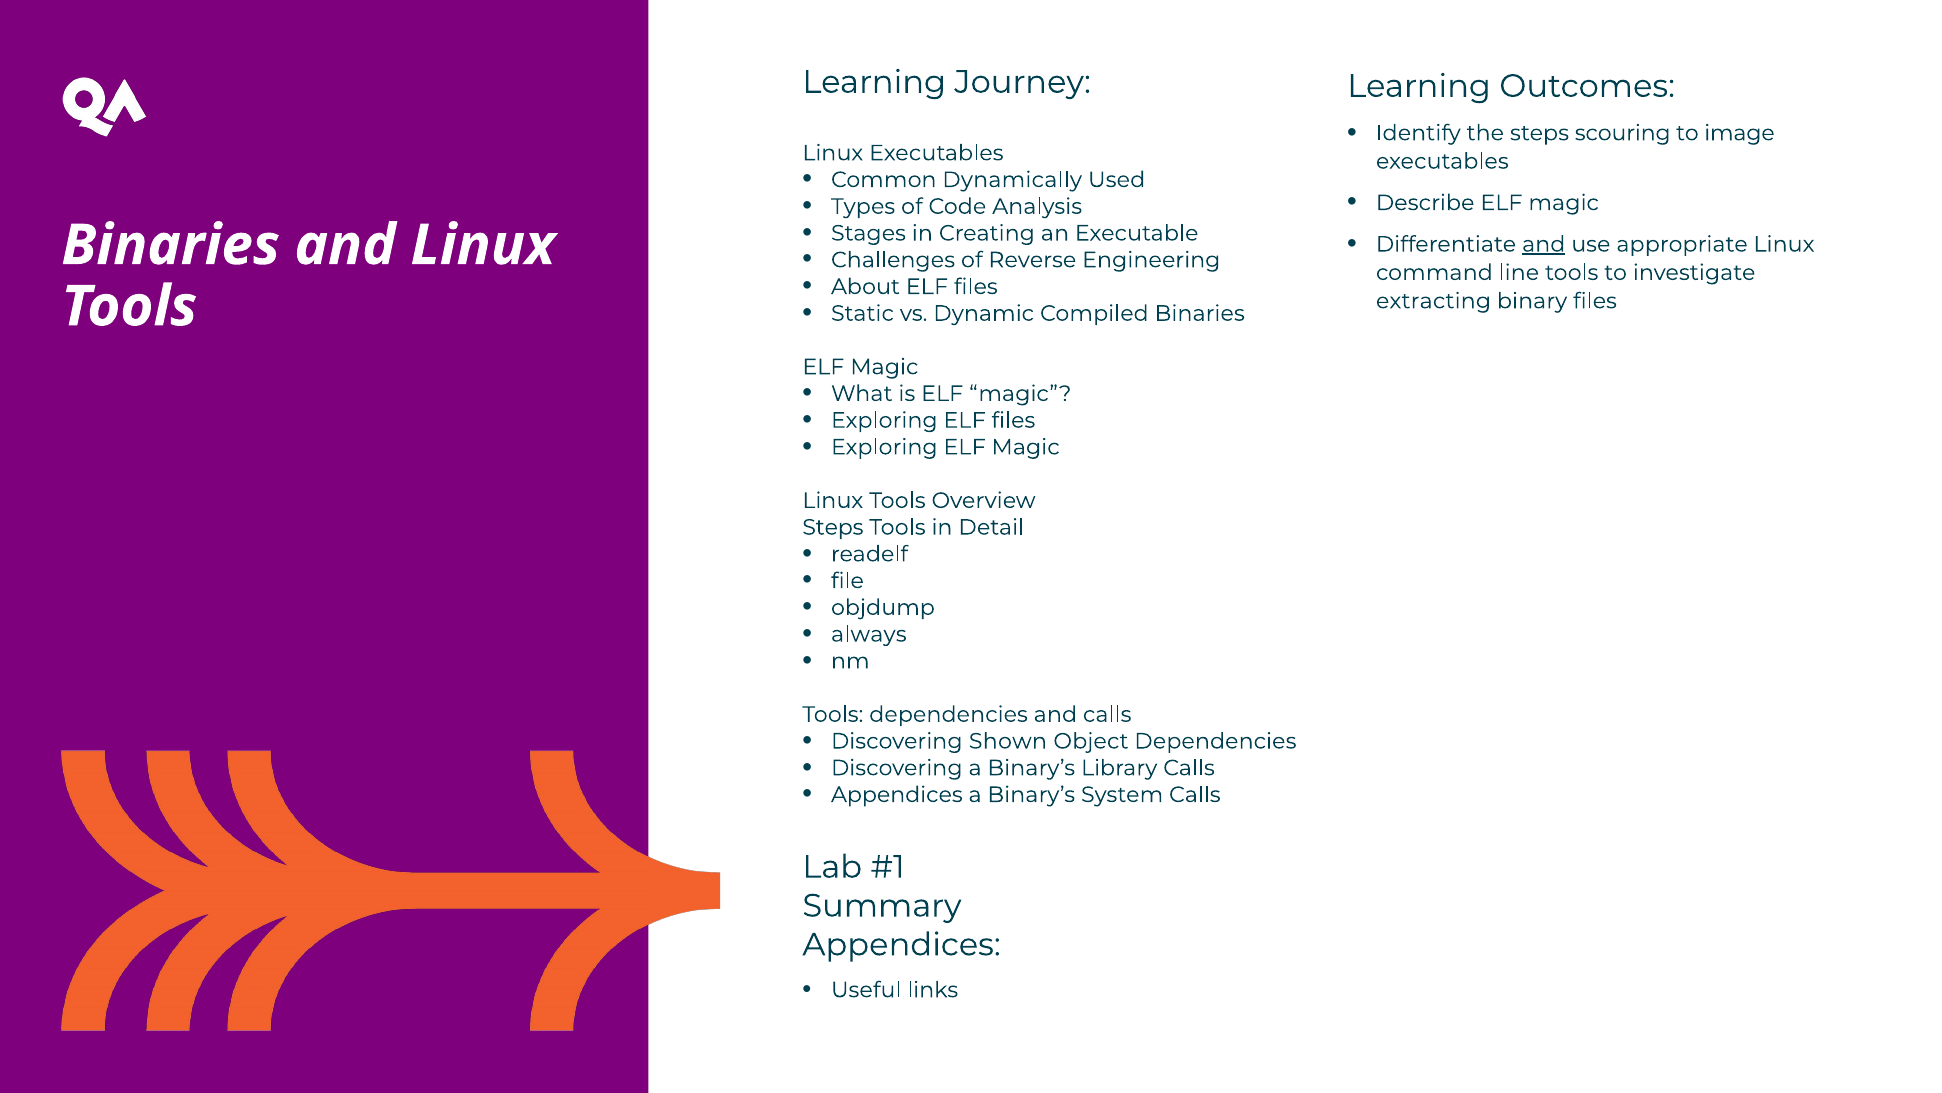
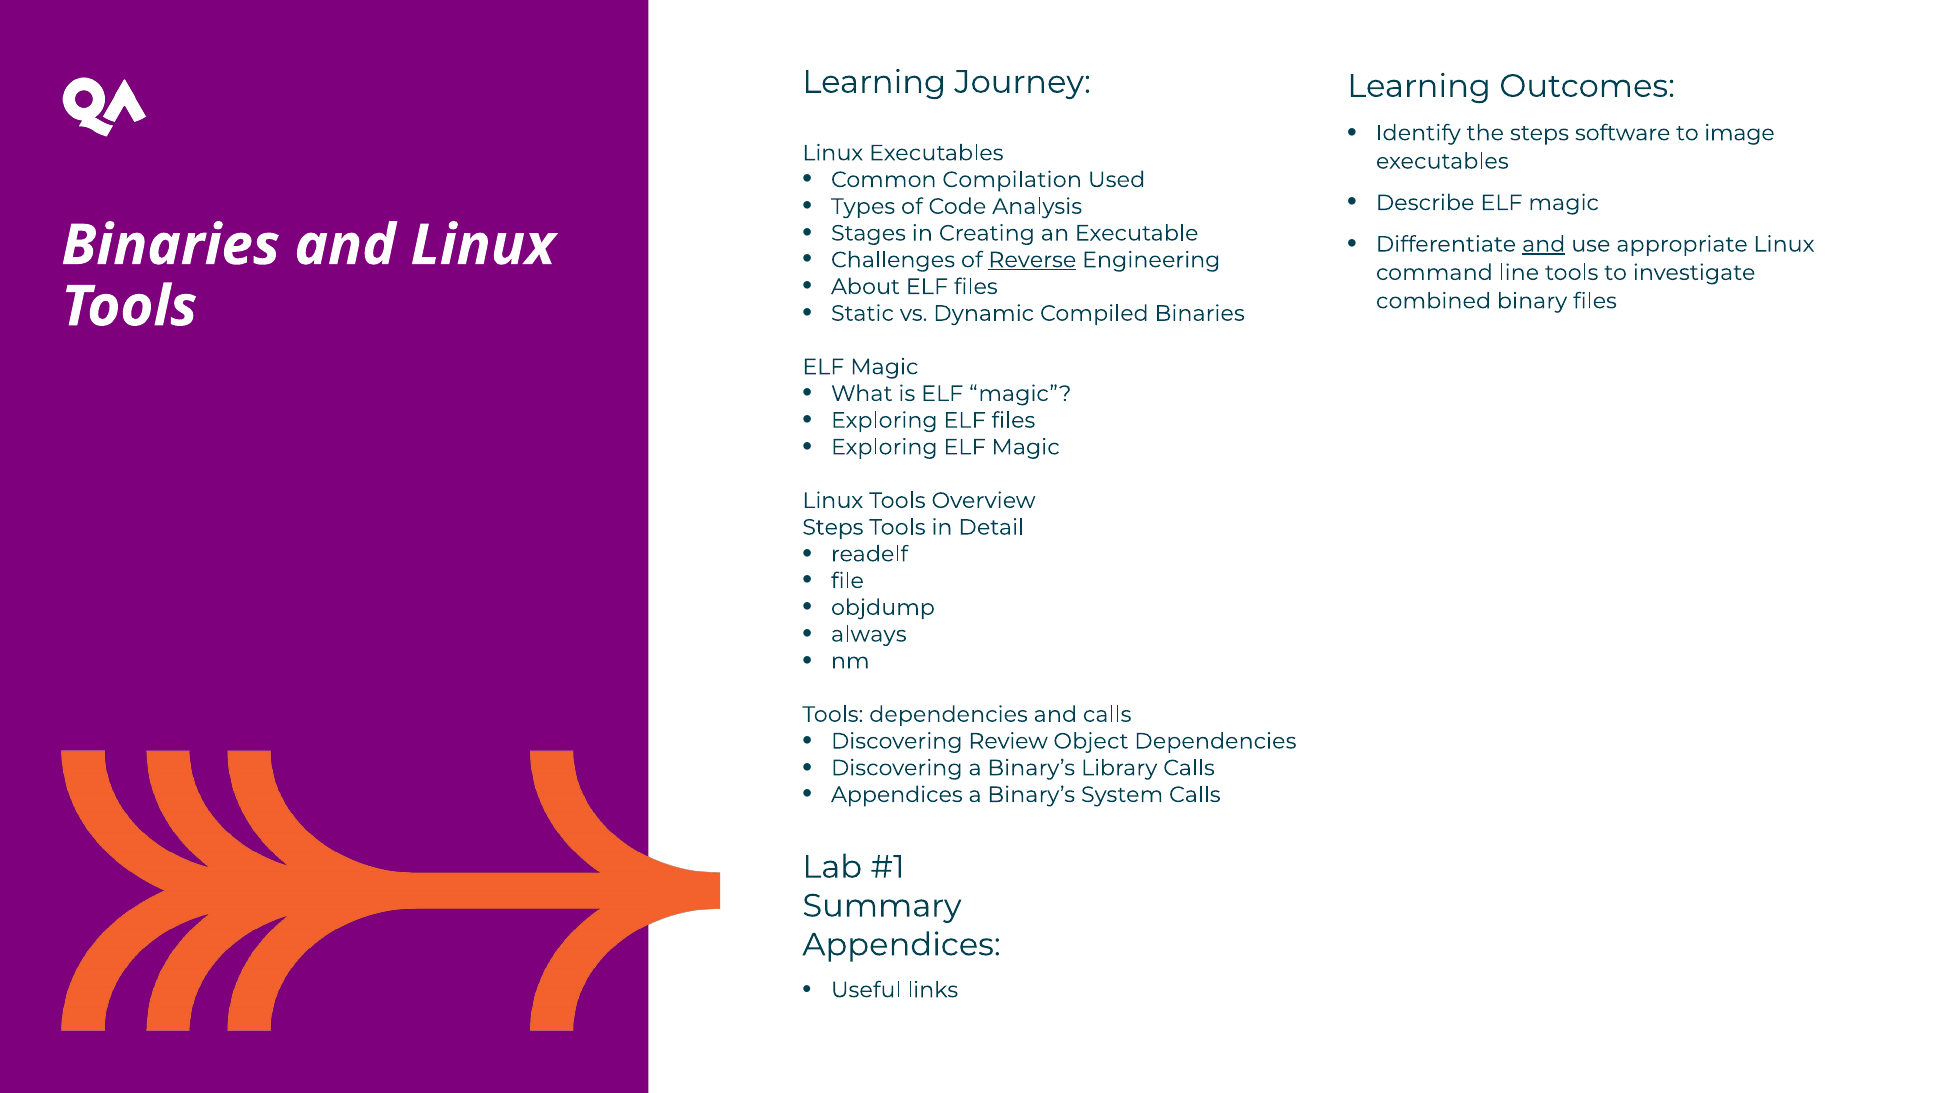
scouring: scouring -> software
Dynamically: Dynamically -> Compilation
Reverse underline: none -> present
extracting: extracting -> combined
Shown: Shown -> Review
